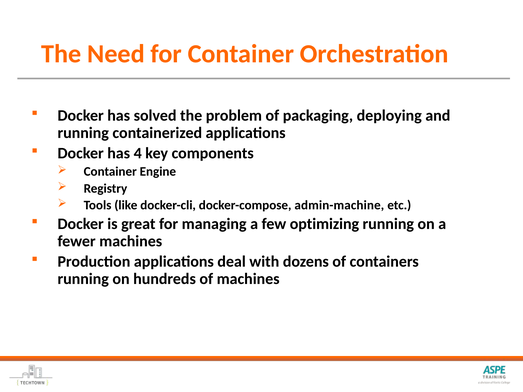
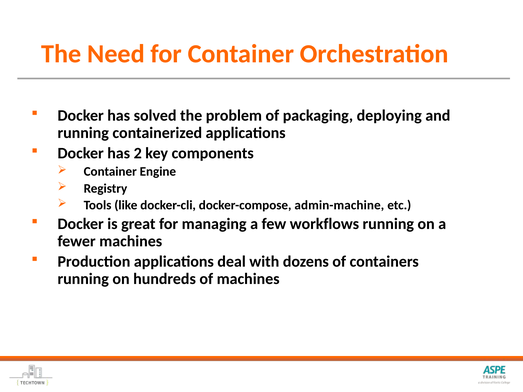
4: 4 -> 2
optimizing: optimizing -> workflows
